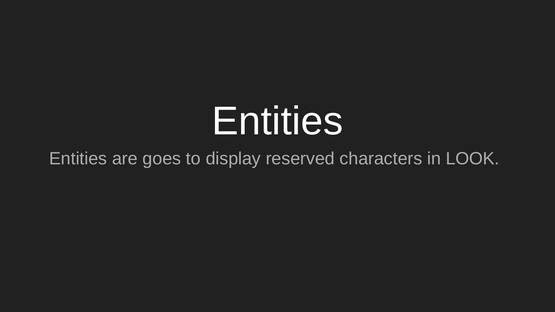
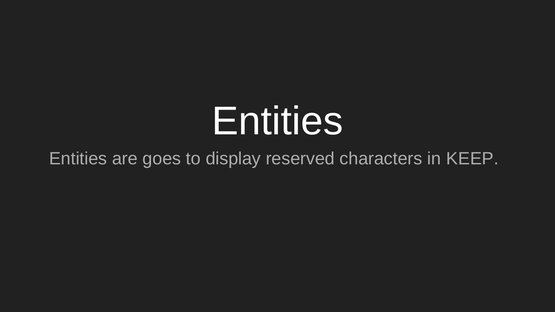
LOOK: LOOK -> KEEP
